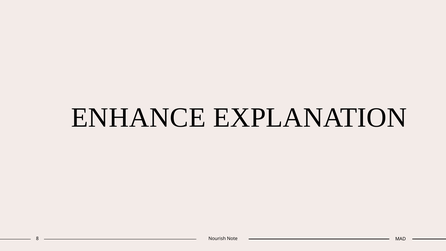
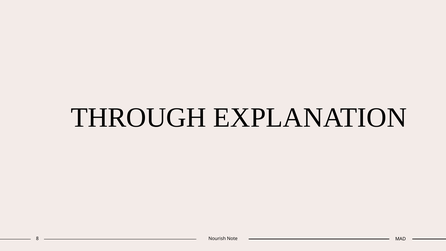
ENHANCE: ENHANCE -> THROUGH
